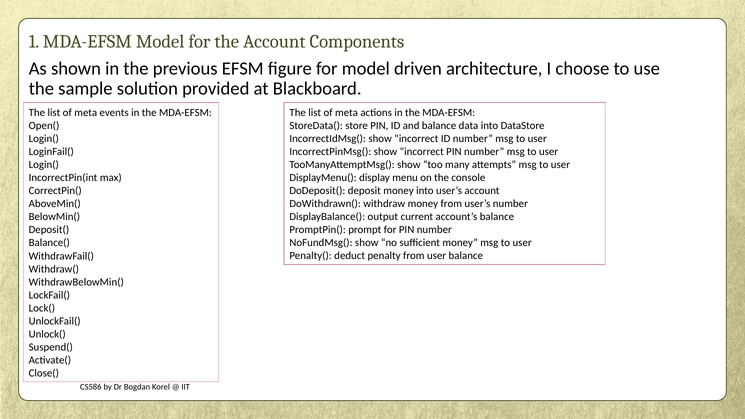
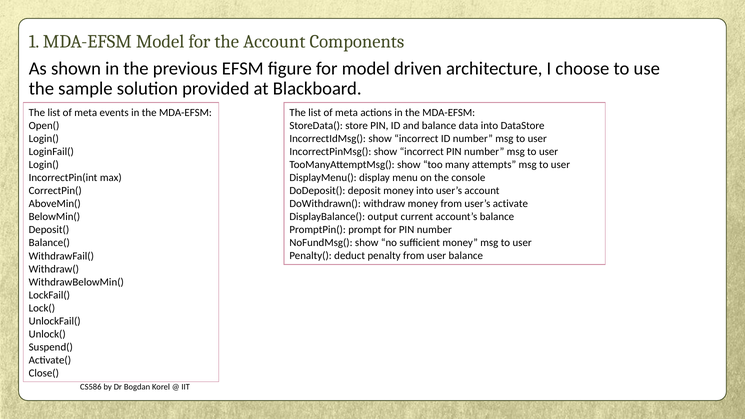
user’s number: number -> activate
